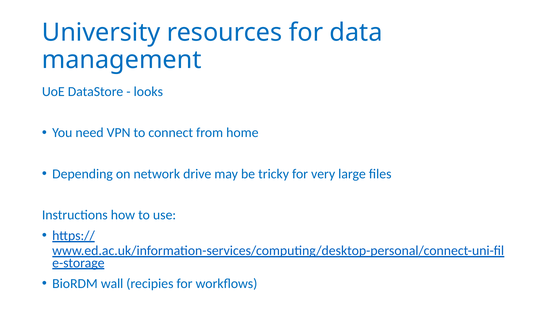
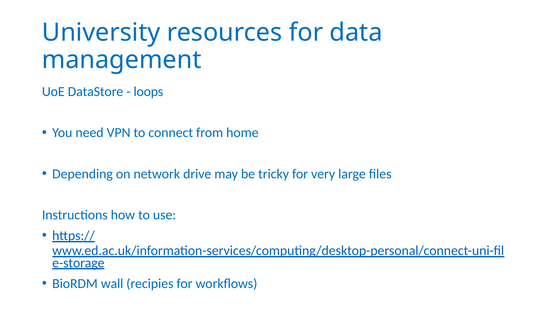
looks: looks -> loops
